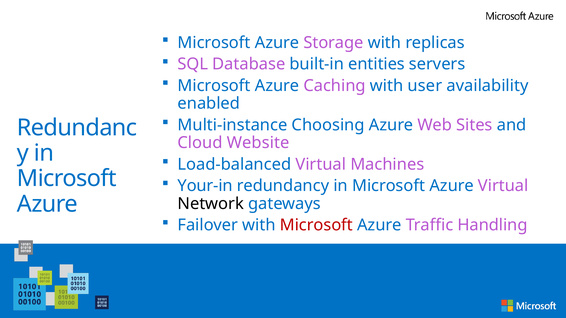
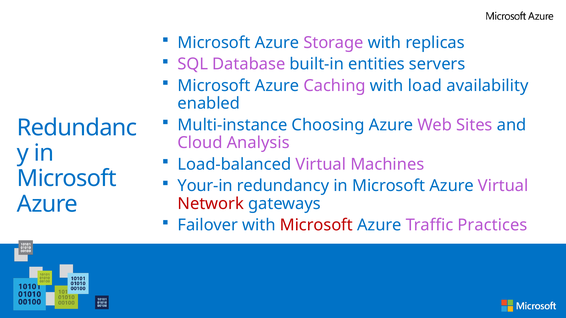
user: user -> load
Website: Website -> Analysis
Network colour: black -> red
Handling: Handling -> Practices
